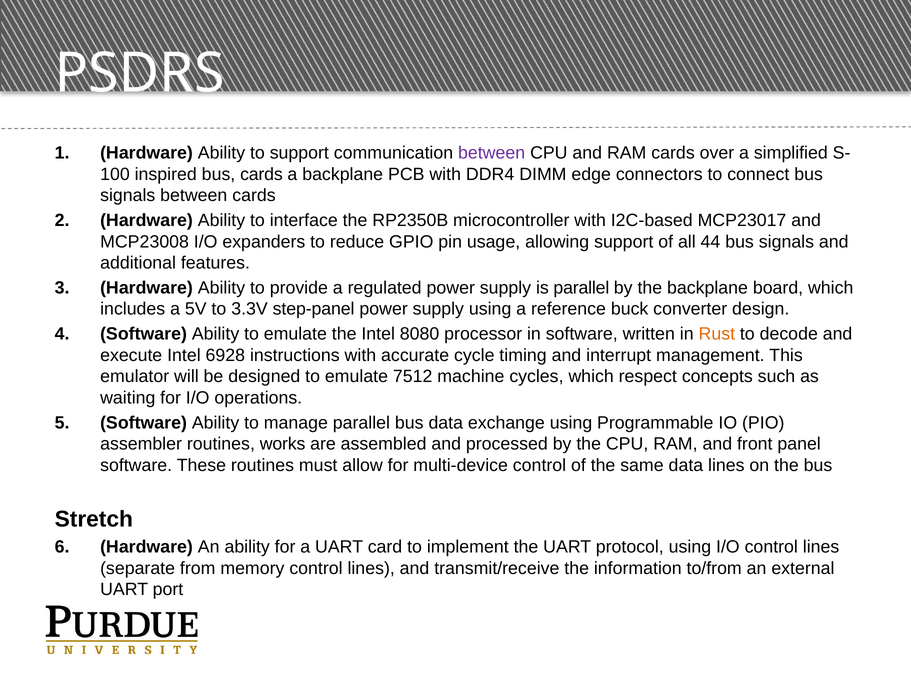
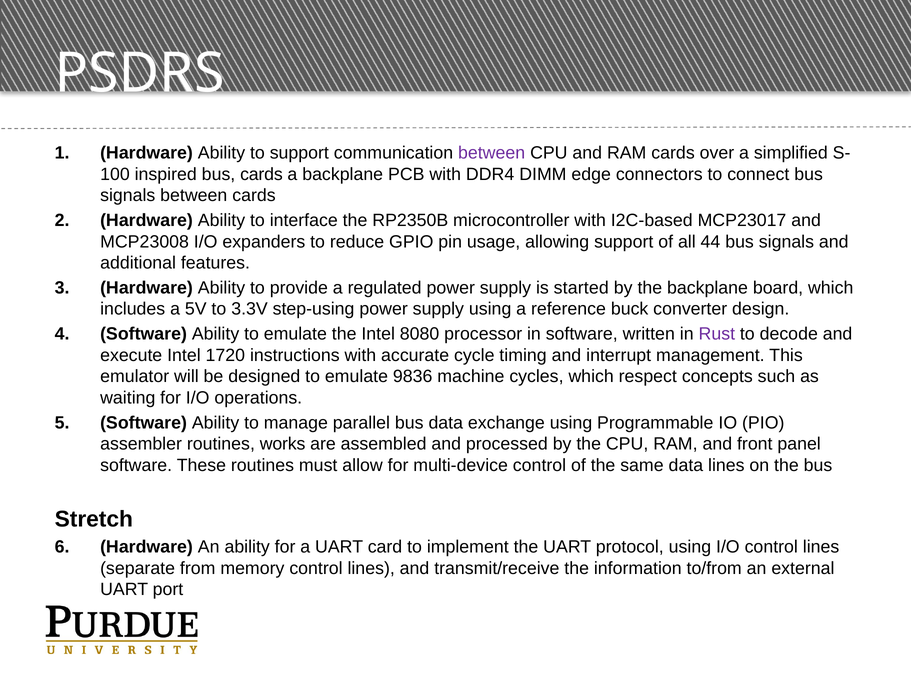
is parallel: parallel -> started
step-panel: step-panel -> step-using
Rust colour: orange -> purple
6928: 6928 -> 1720
7512: 7512 -> 9836
